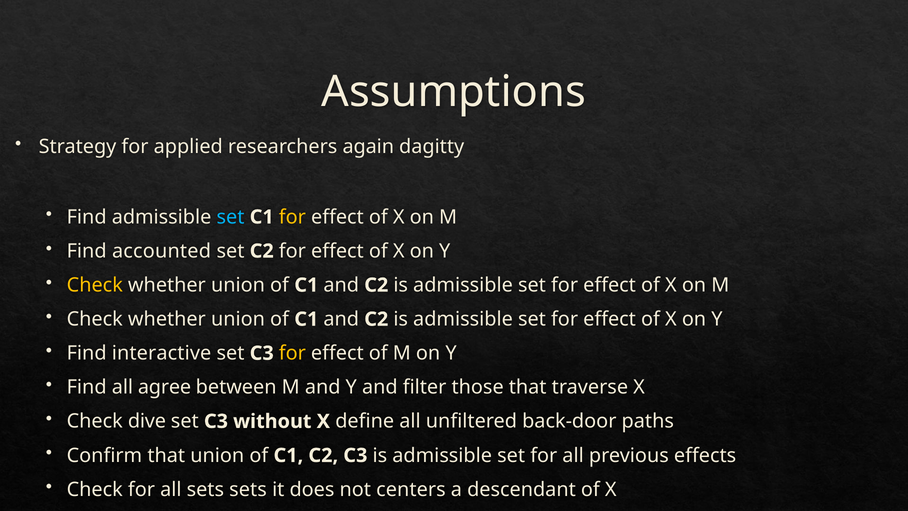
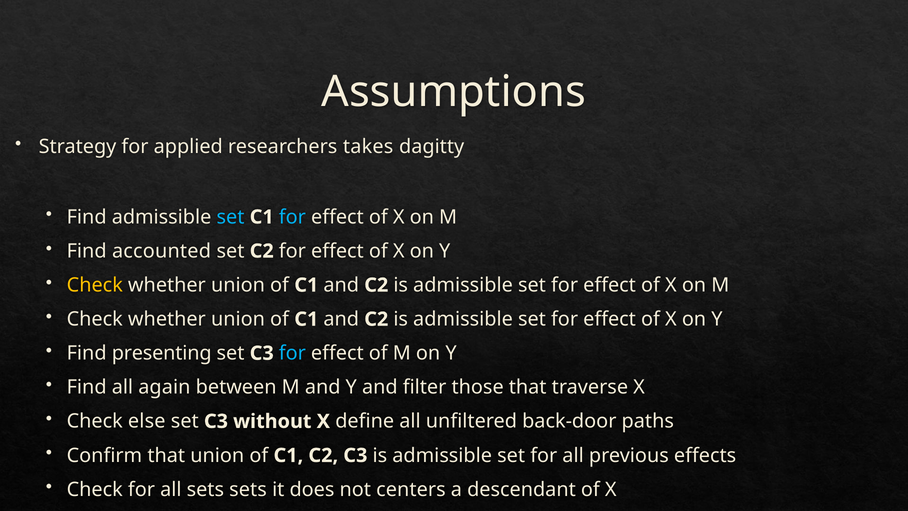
again: again -> takes
for at (292, 217) colour: yellow -> light blue
interactive: interactive -> presenting
for at (292, 353) colour: yellow -> light blue
agree: agree -> again
dive: dive -> else
